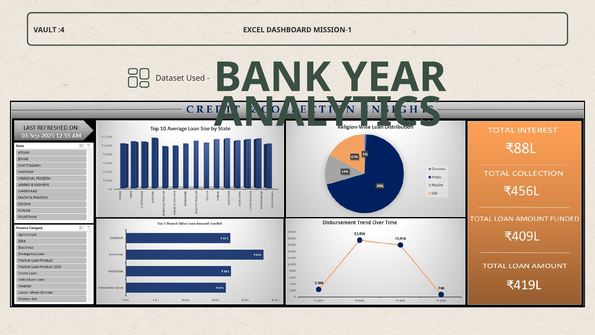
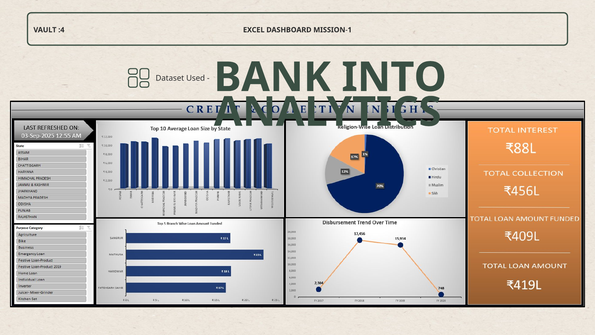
YEAR: YEAR -> INTO
